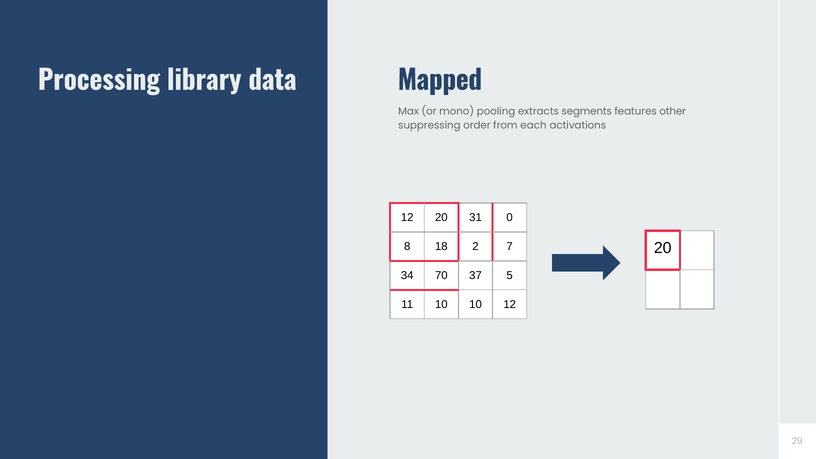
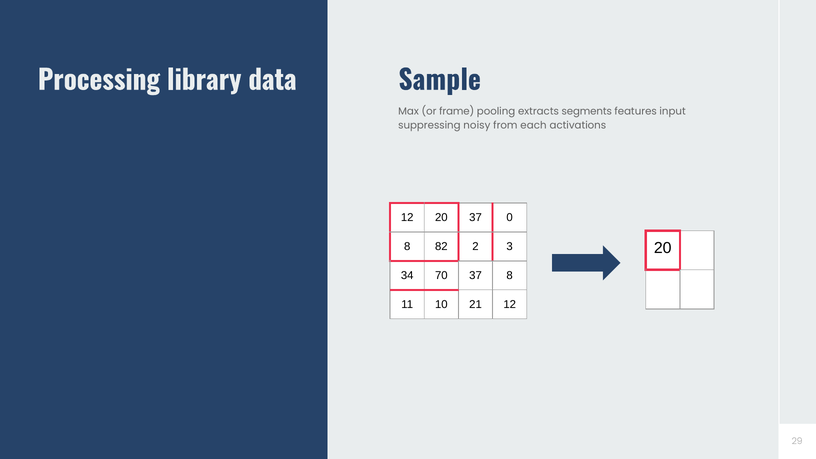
Mapped: Mapped -> Sample
mono: mono -> frame
other: other -> input
order: order -> noisy
20 31: 31 -> 37
18: 18 -> 82
7: 7 -> 3
37 5: 5 -> 8
10 10: 10 -> 21
